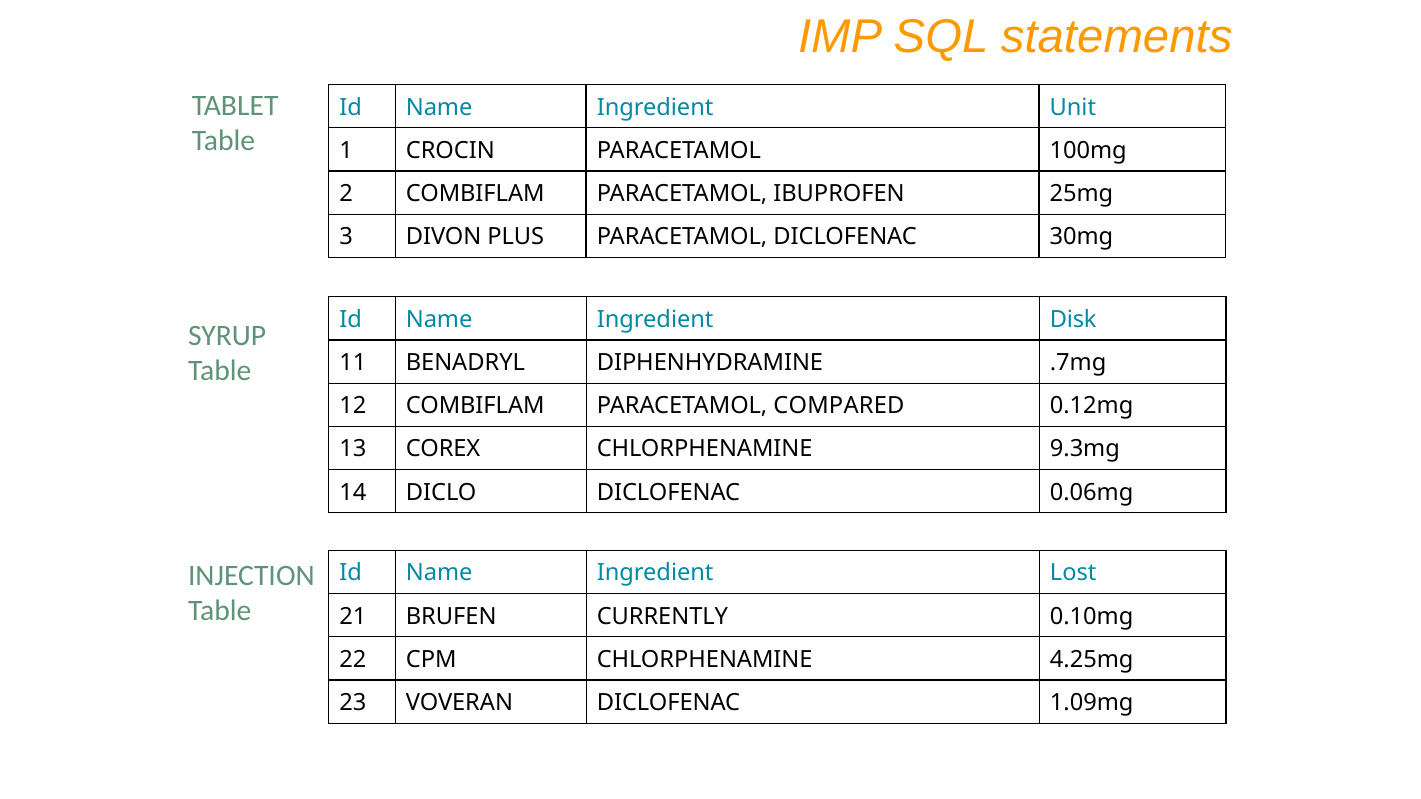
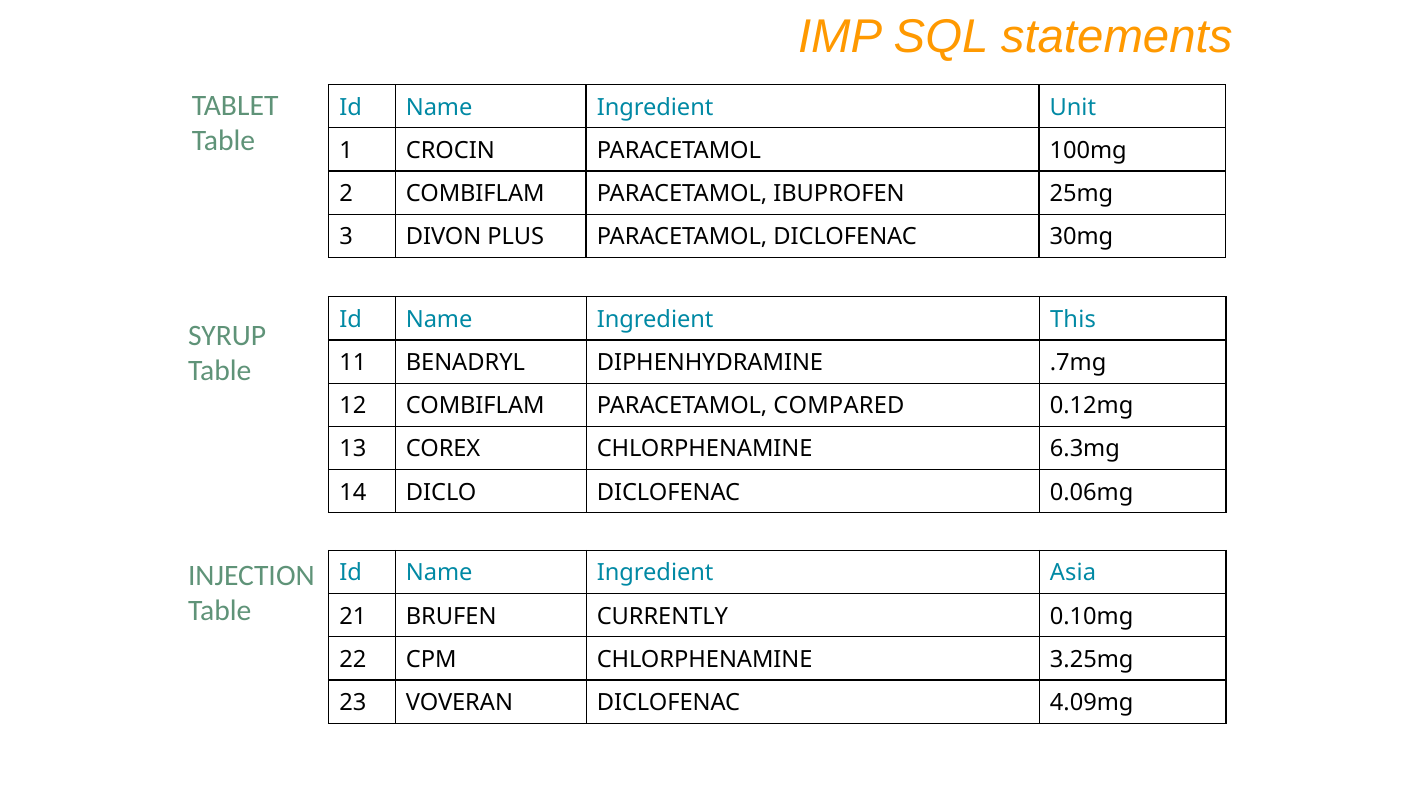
Disk: Disk -> This
9.3mg: 9.3mg -> 6.3mg
Lost: Lost -> Asia
4.25mg: 4.25mg -> 3.25mg
1.09mg: 1.09mg -> 4.09mg
